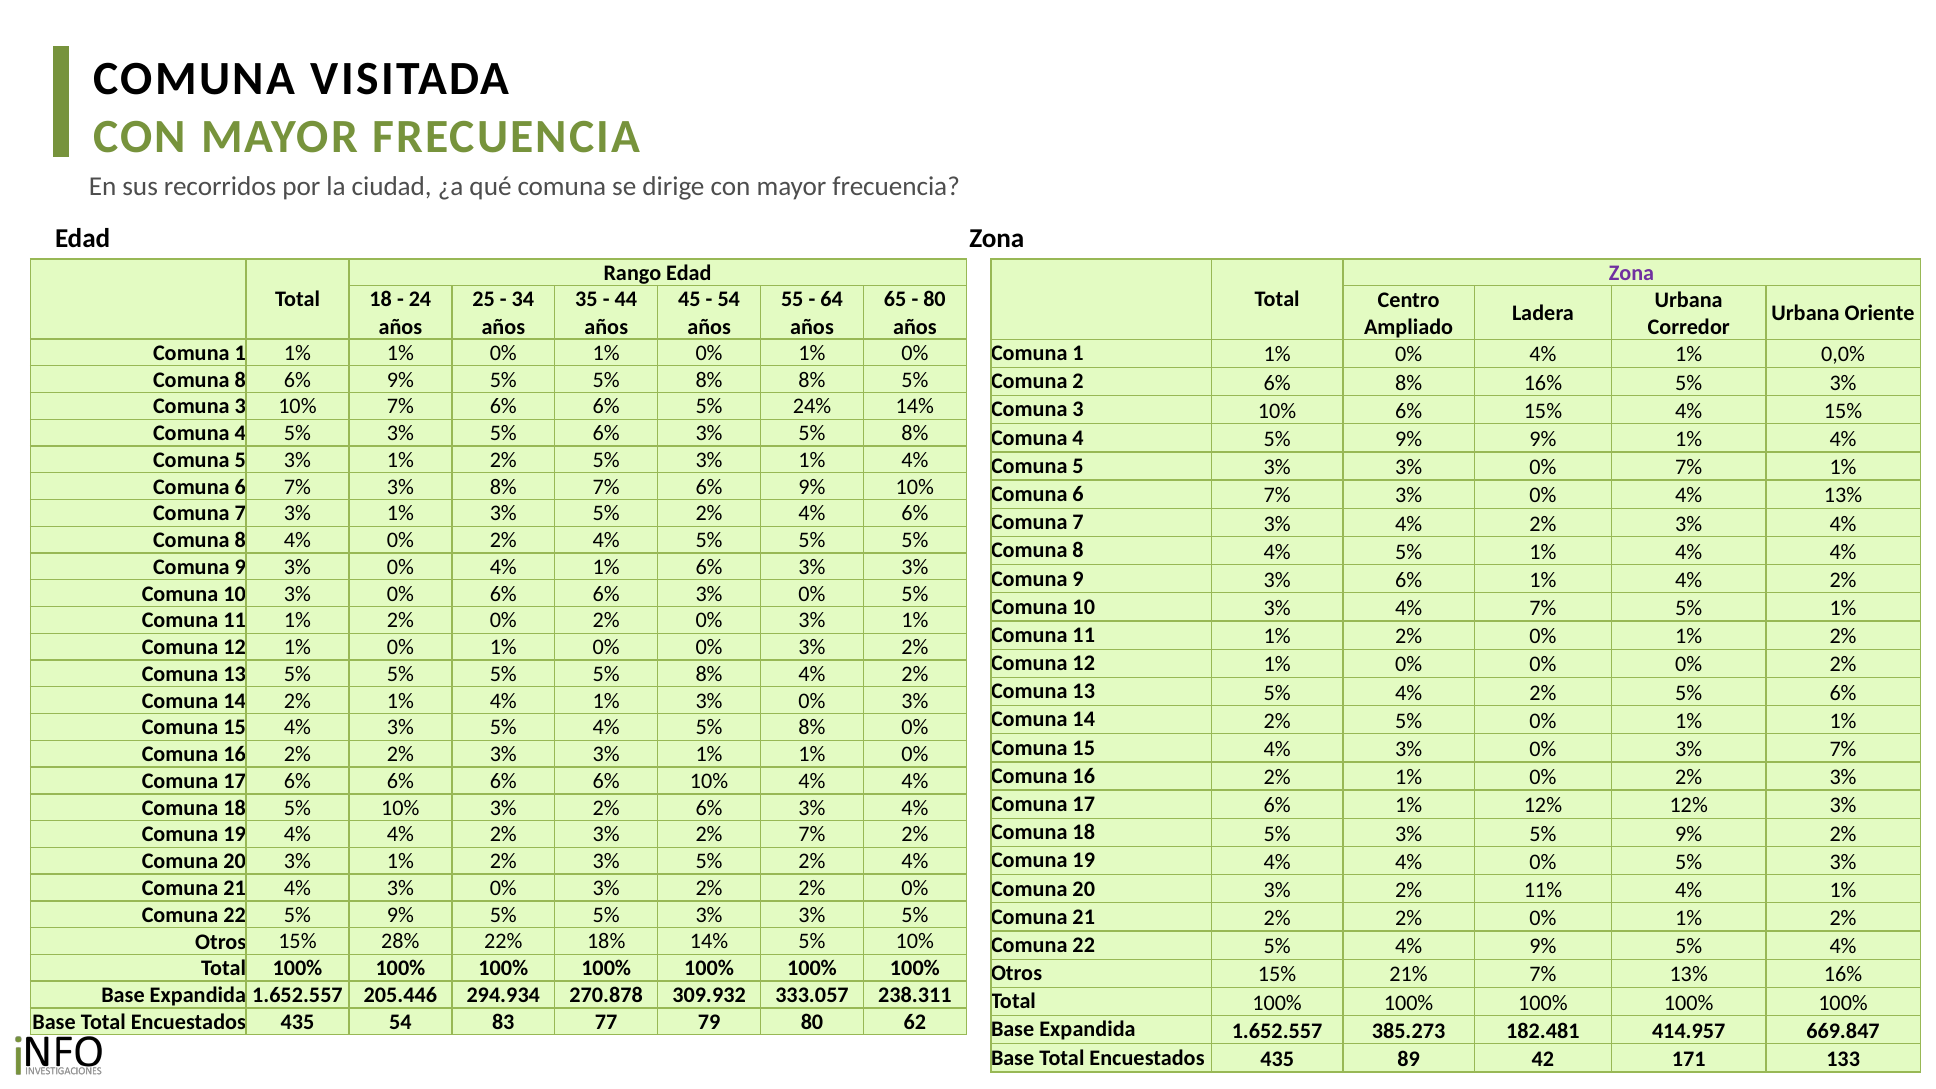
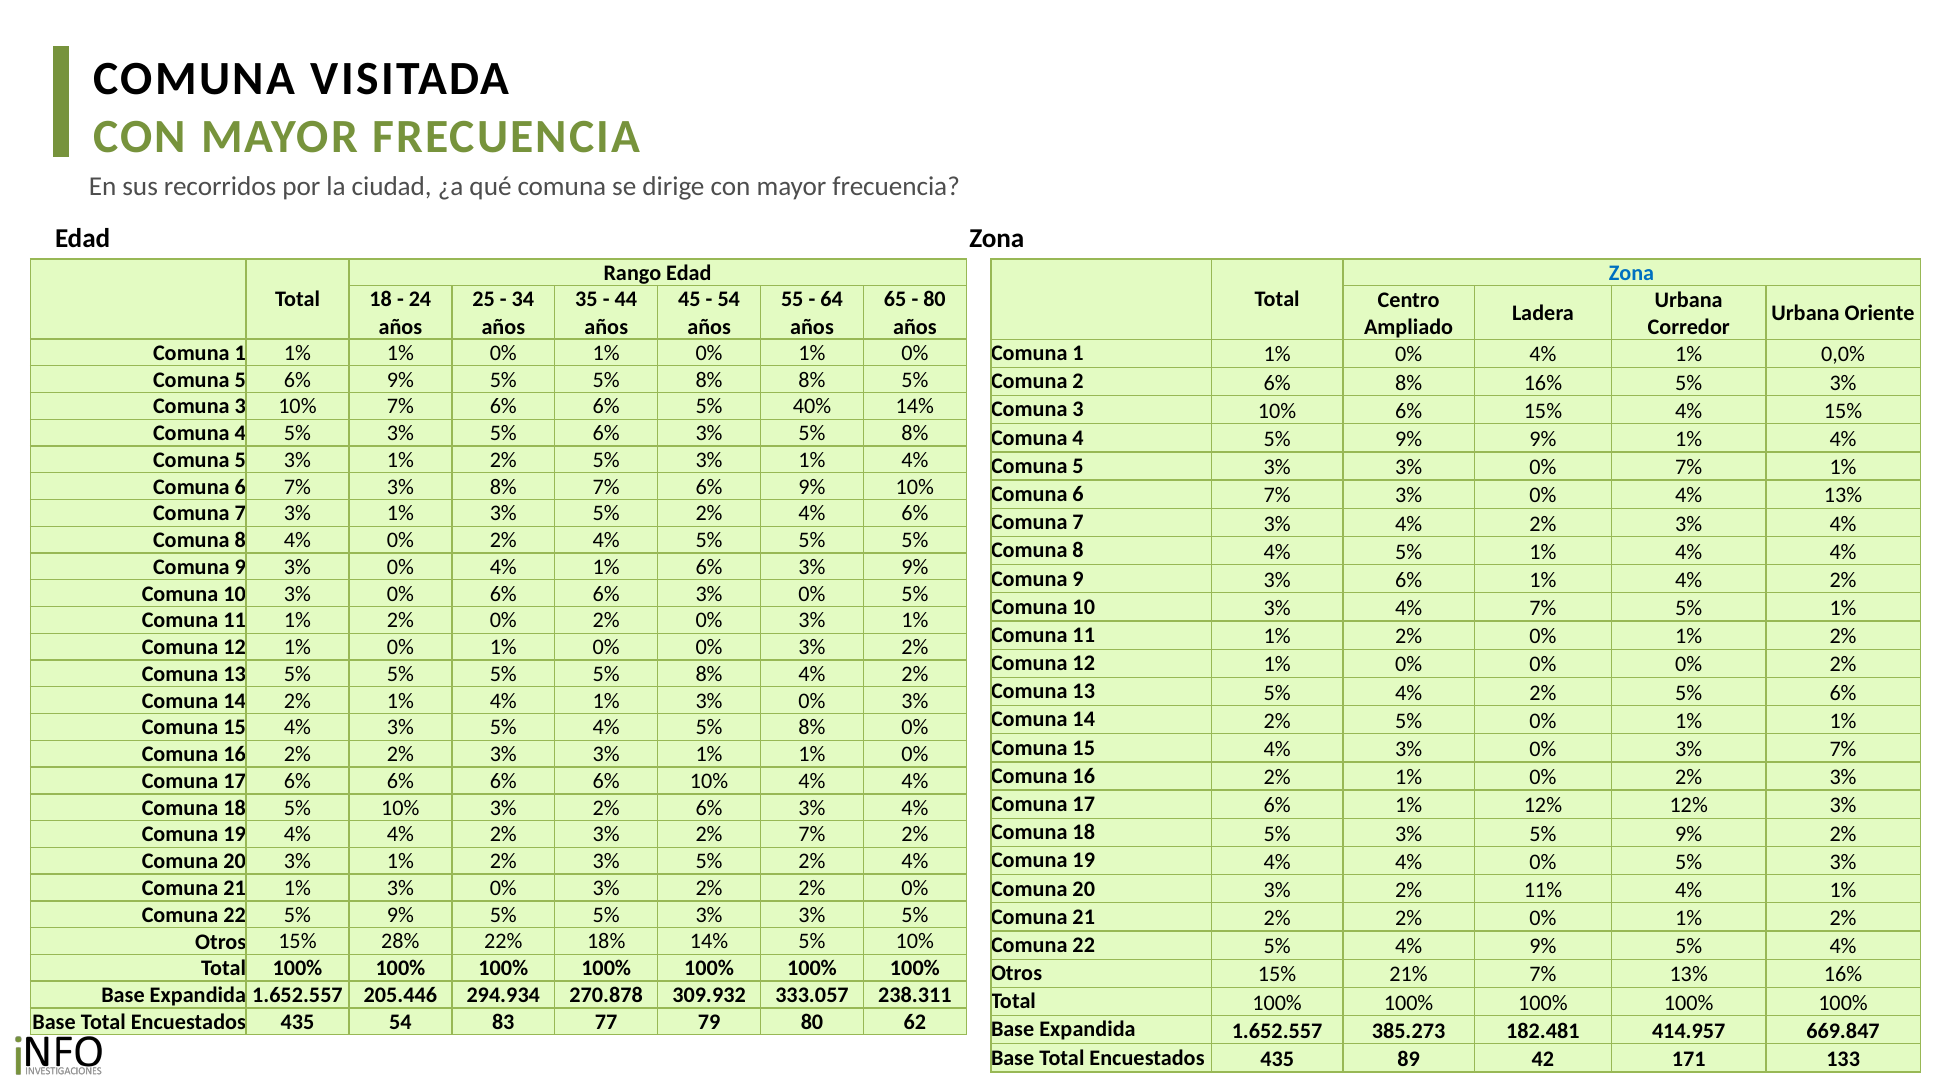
Zona at (1632, 273) colour: purple -> blue
8 at (240, 380): 8 -> 5
24%: 24% -> 40%
6% 3% 3%: 3% -> 9%
21 4%: 4% -> 1%
